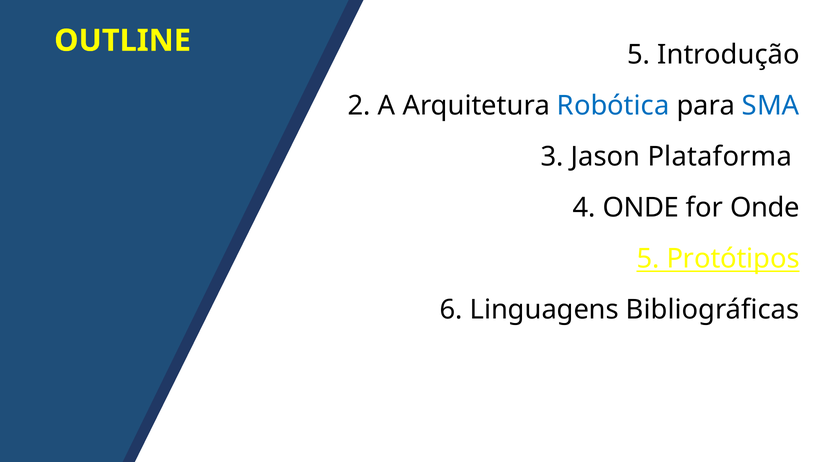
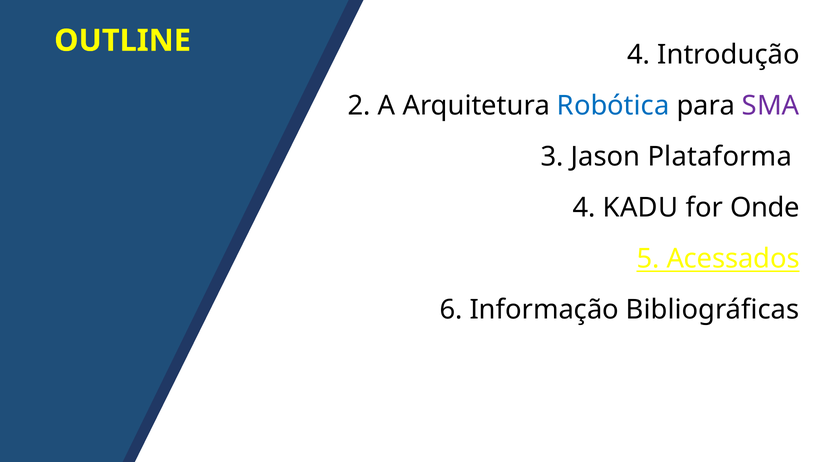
OUTLINE 5: 5 -> 4
SMA colour: blue -> purple
4 ONDE: ONDE -> KADU
Protótipos: Protótipos -> Acessados
Linguagens: Linguagens -> Informação
